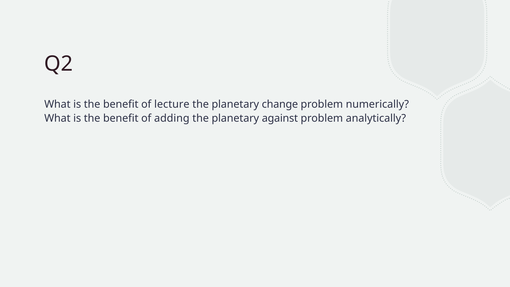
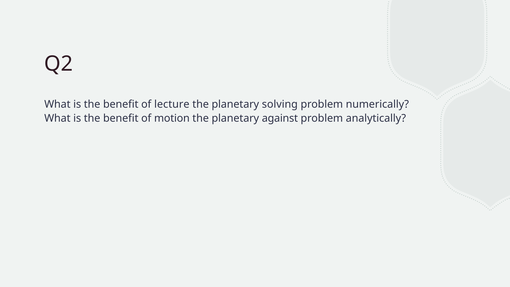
change: change -> solving
adding: adding -> motion
